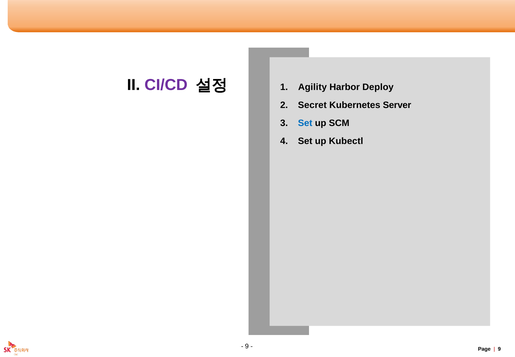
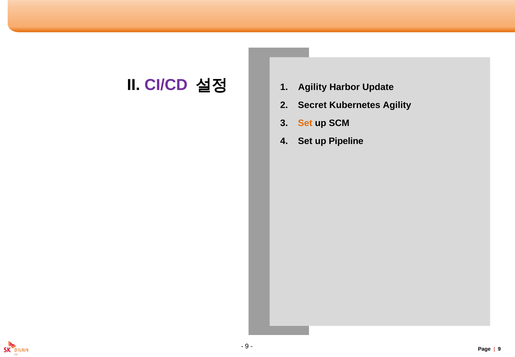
Deploy: Deploy -> Update
Kubernetes Server: Server -> Agility
Set at (305, 123) colour: blue -> orange
Kubectl: Kubectl -> Pipeline
